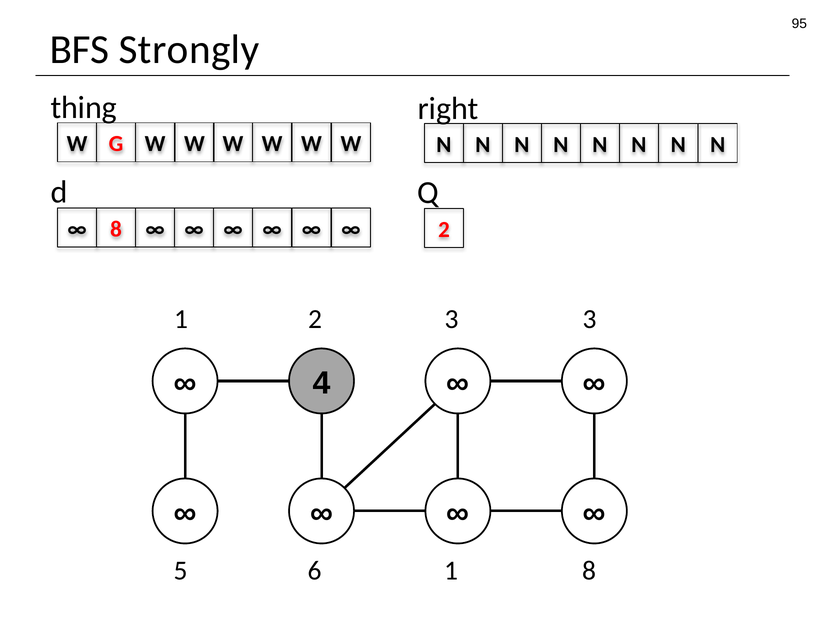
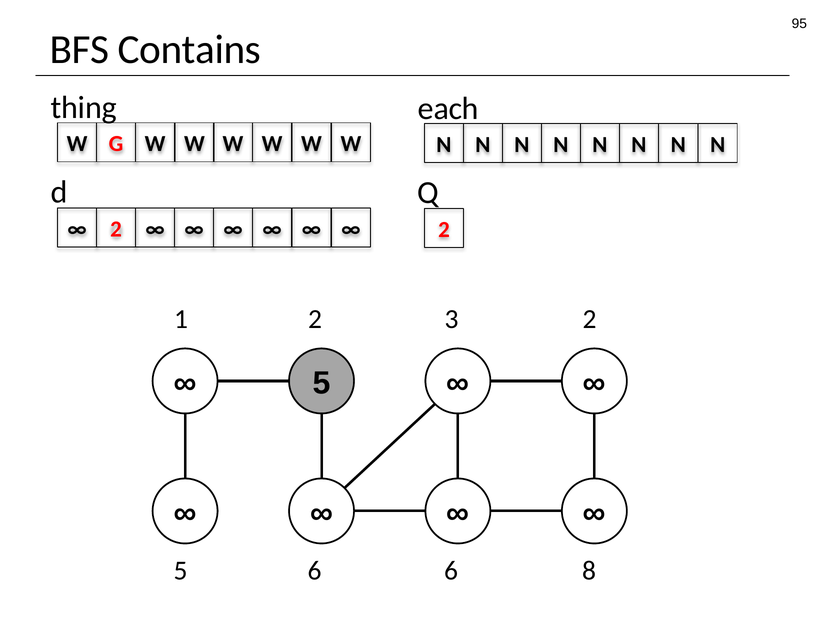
Strongly: Strongly -> Contains
right: right -> each
8 at (116, 229): 8 -> 2
3 3: 3 -> 2
4 at (322, 383): 4 -> 5
5 1: 1 -> 6
